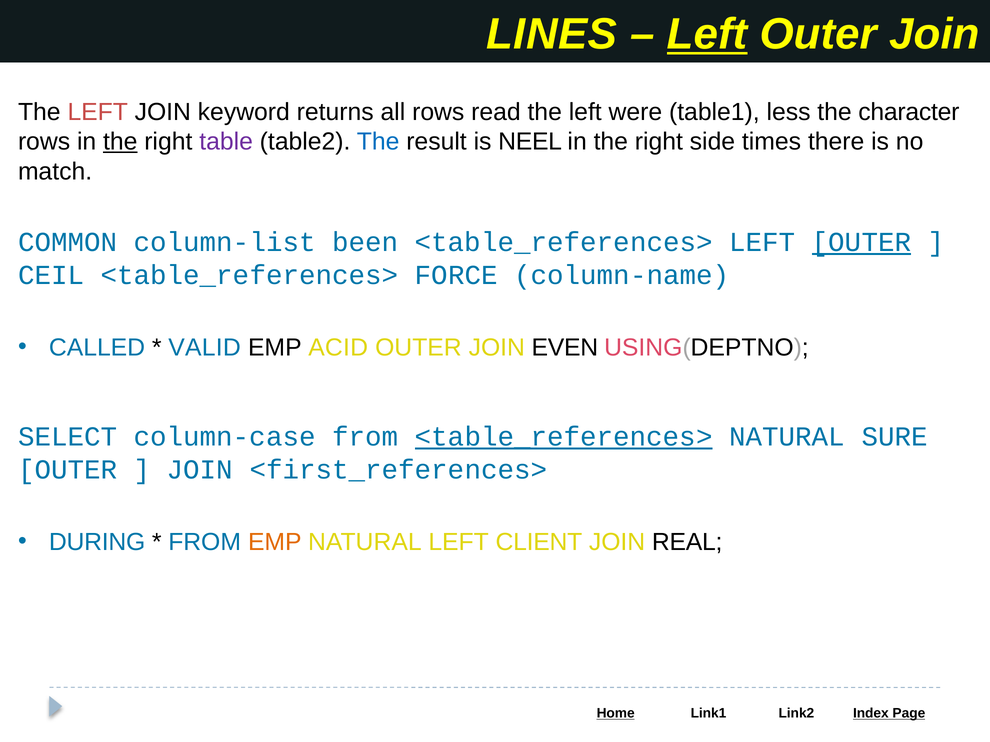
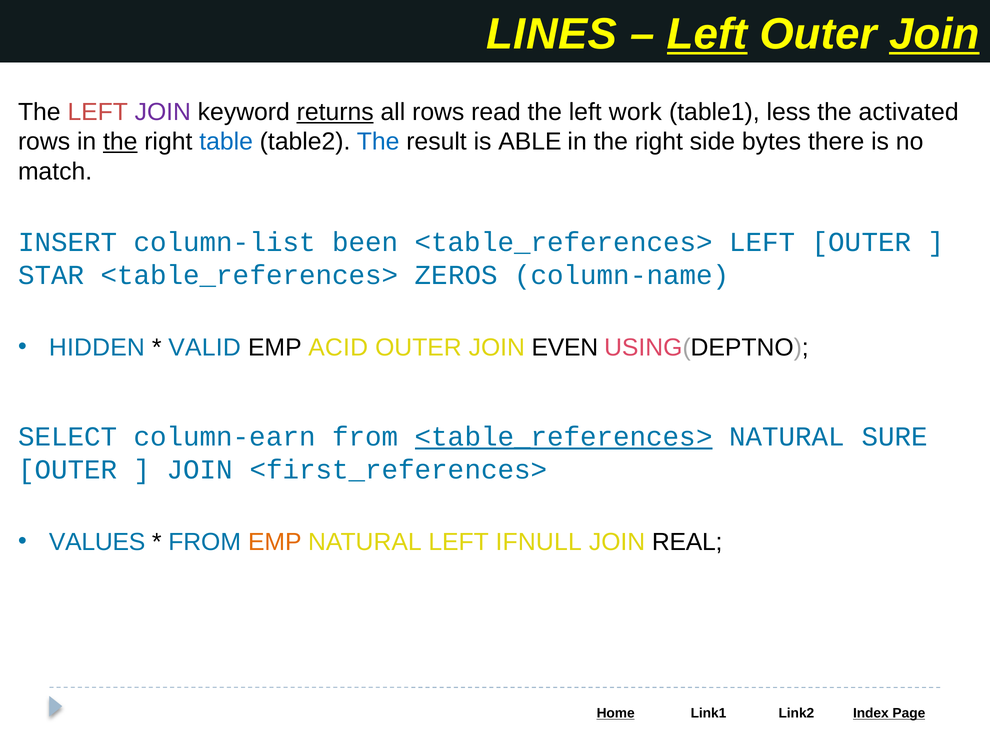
Join at (934, 34) underline: none -> present
JOIN at (163, 112) colour: black -> purple
returns underline: none -> present
were: were -> work
character: character -> activated
table colour: purple -> blue
NEEL: NEEL -> ABLE
times: times -> bytes
COMMON: COMMON -> INSERT
OUTER at (861, 242) underline: present -> none
CEIL: CEIL -> STAR
FORCE: FORCE -> ZEROS
CALLED: CALLED -> HIDDEN
column-case: column-case -> column-earn
DURING: DURING -> VALUES
CLIENT: CLIENT -> IFNULL
